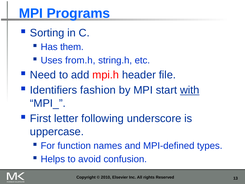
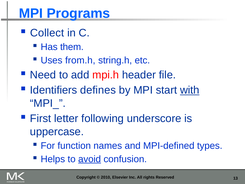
Sorting: Sorting -> Collect
fashion: fashion -> defines
avoid underline: none -> present
